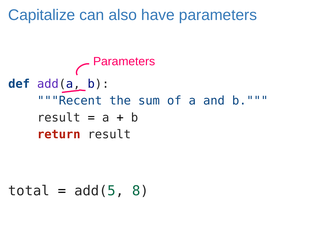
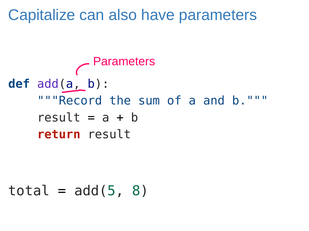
Recent: Recent -> Record
